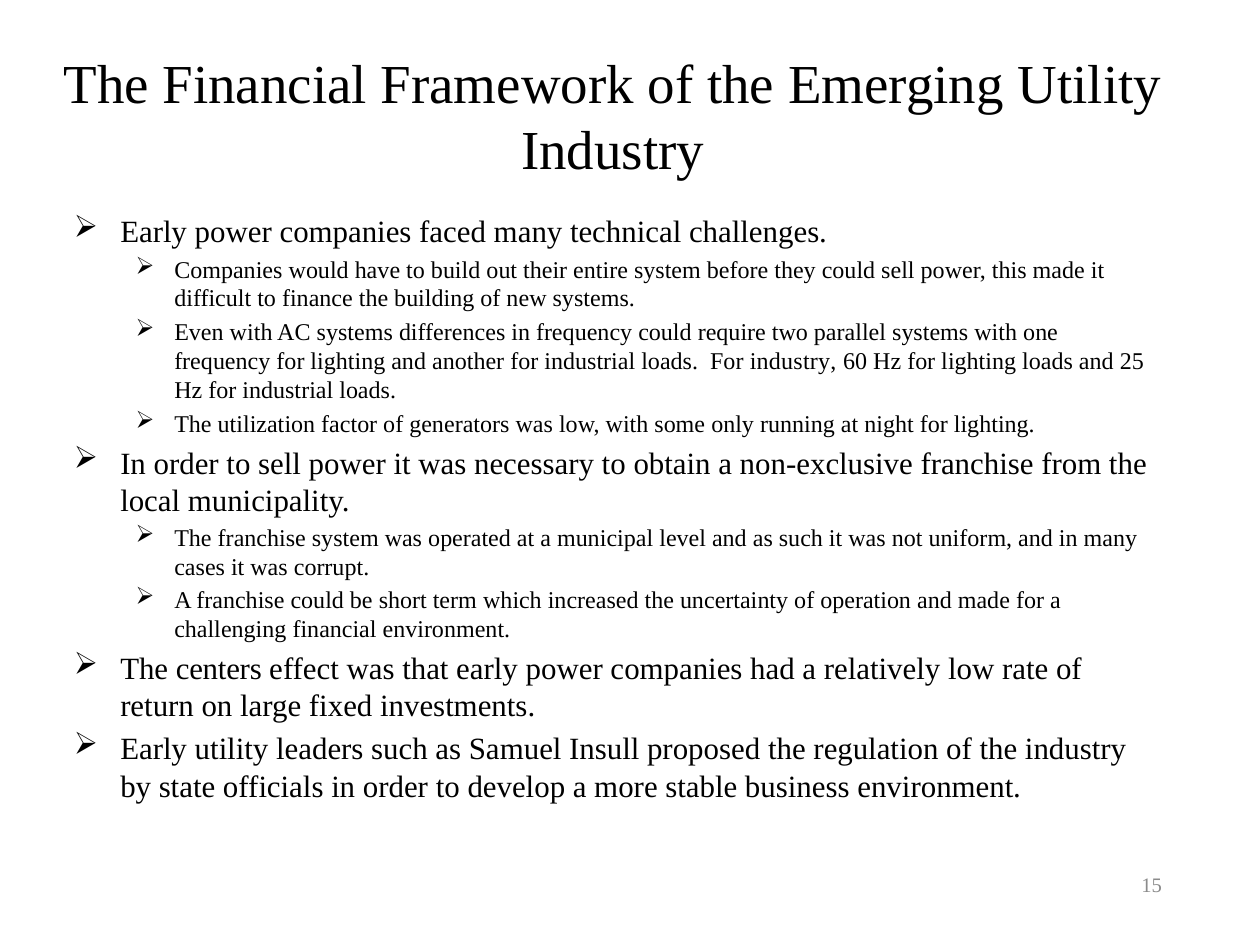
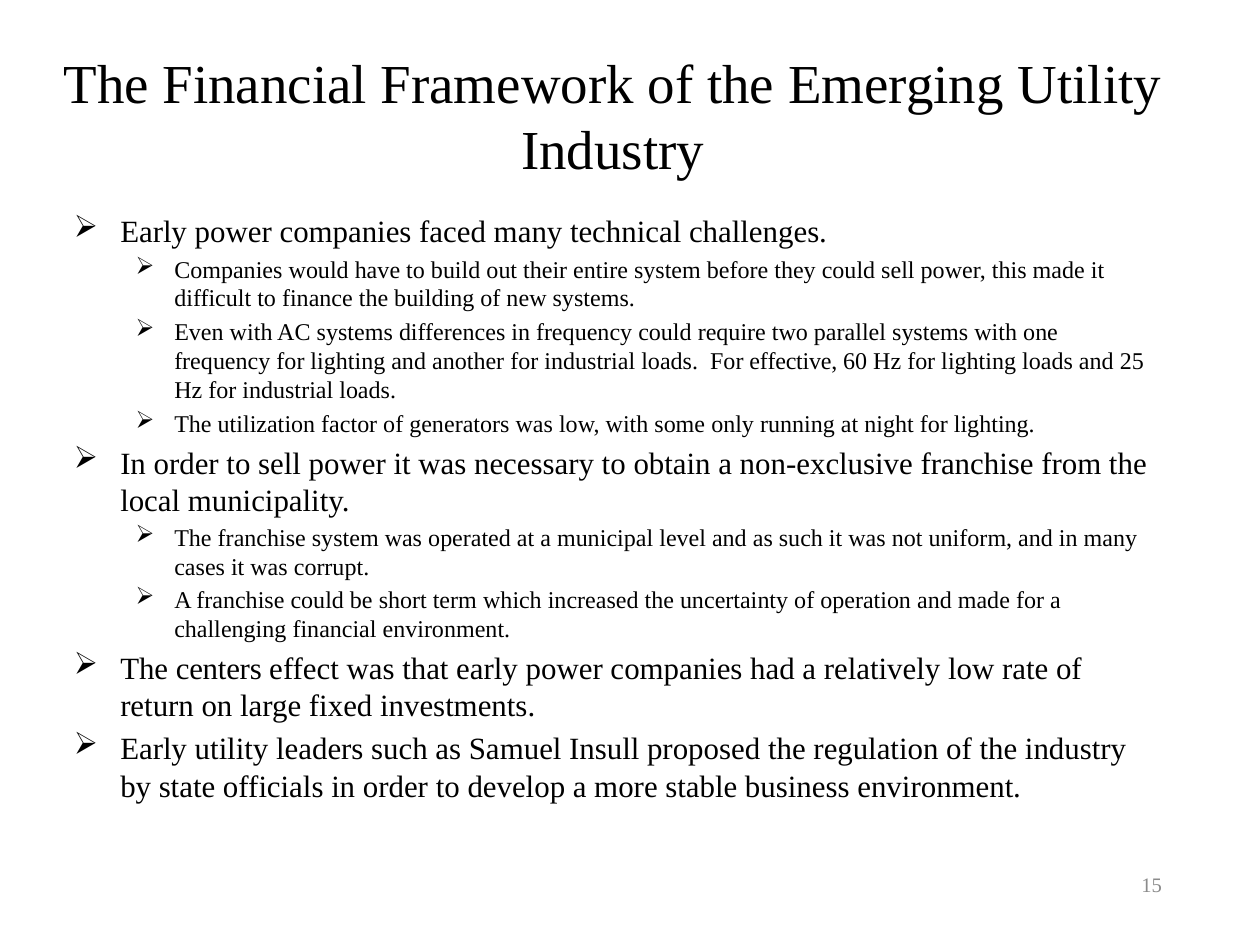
For industry: industry -> effective
